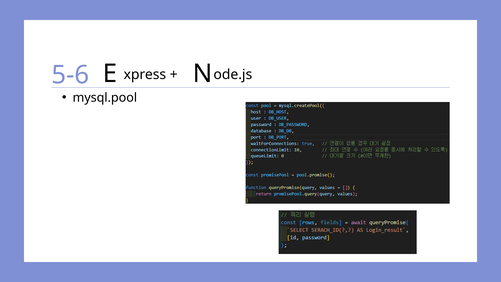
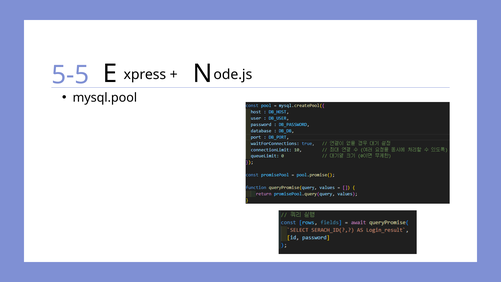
5-6: 5-6 -> 5-5
